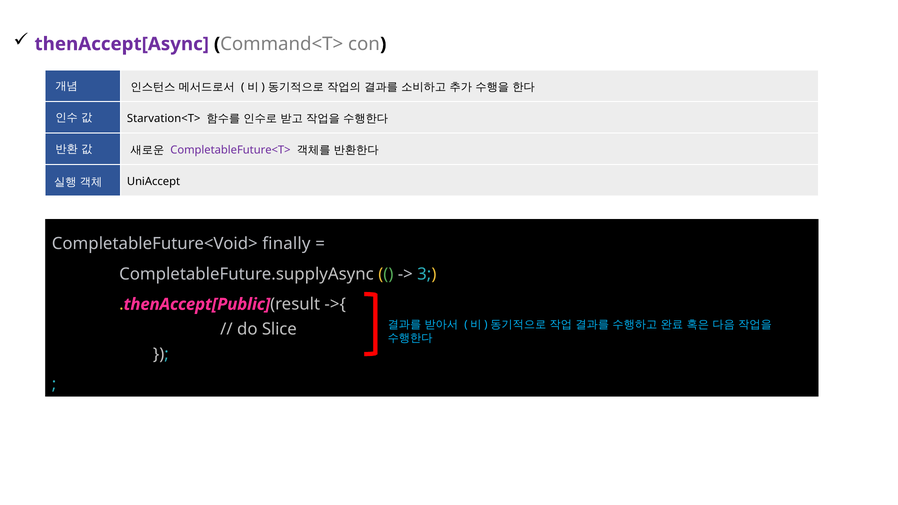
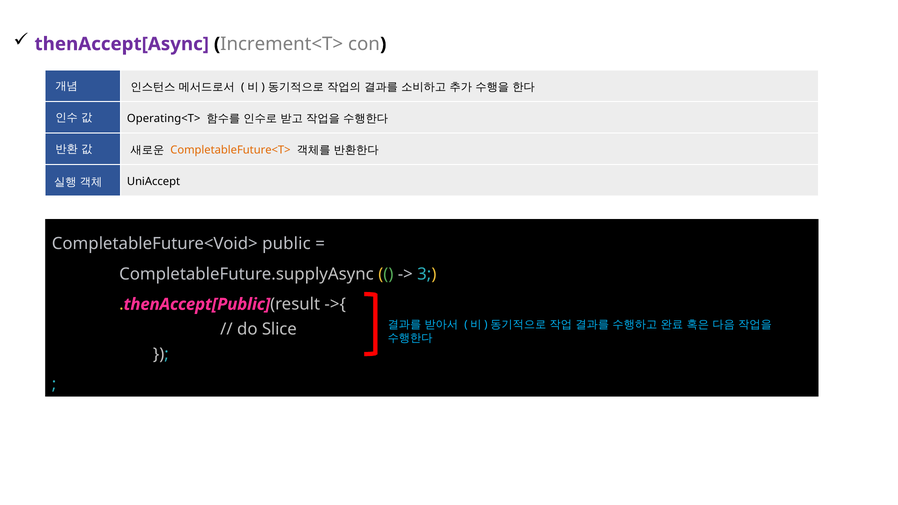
Command<T>: Command<T> -> Increment<T>
Starvation<T>: Starvation<T> -> Operating<T>
CompletableFuture<T> colour: purple -> orange
finally: finally -> public
